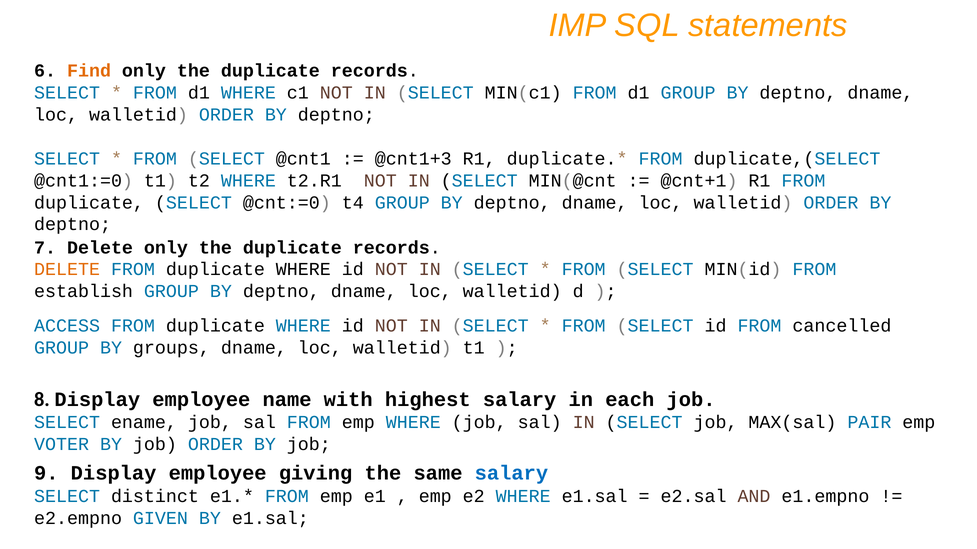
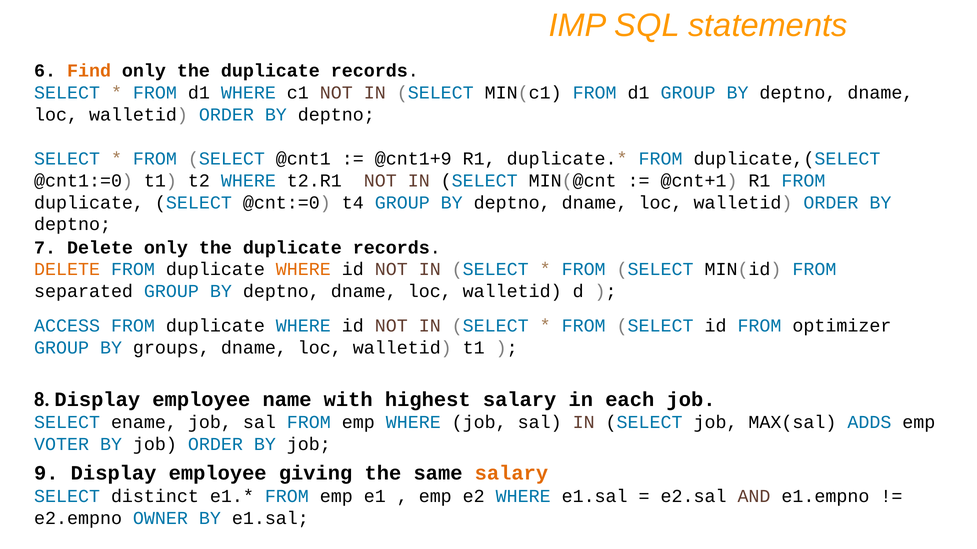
@cnt1+3: @cnt1+3 -> @cnt1+9
WHERE at (303, 270) colour: black -> orange
establish: establish -> separated
cancelled: cancelled -> optimizer
PAIR: PAIR -> ADDS
salary at (511, 474) colour: blue -> orange
GIVEN: GIVEN -> OWNER
